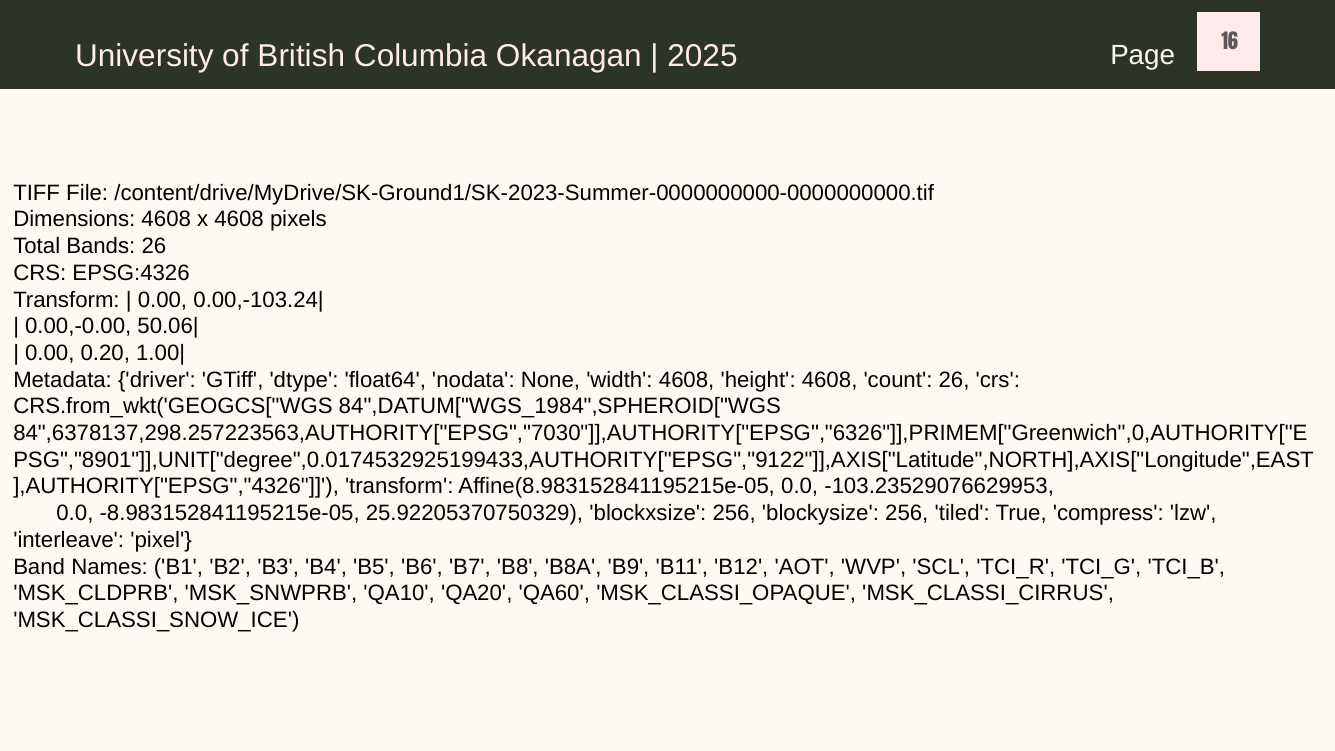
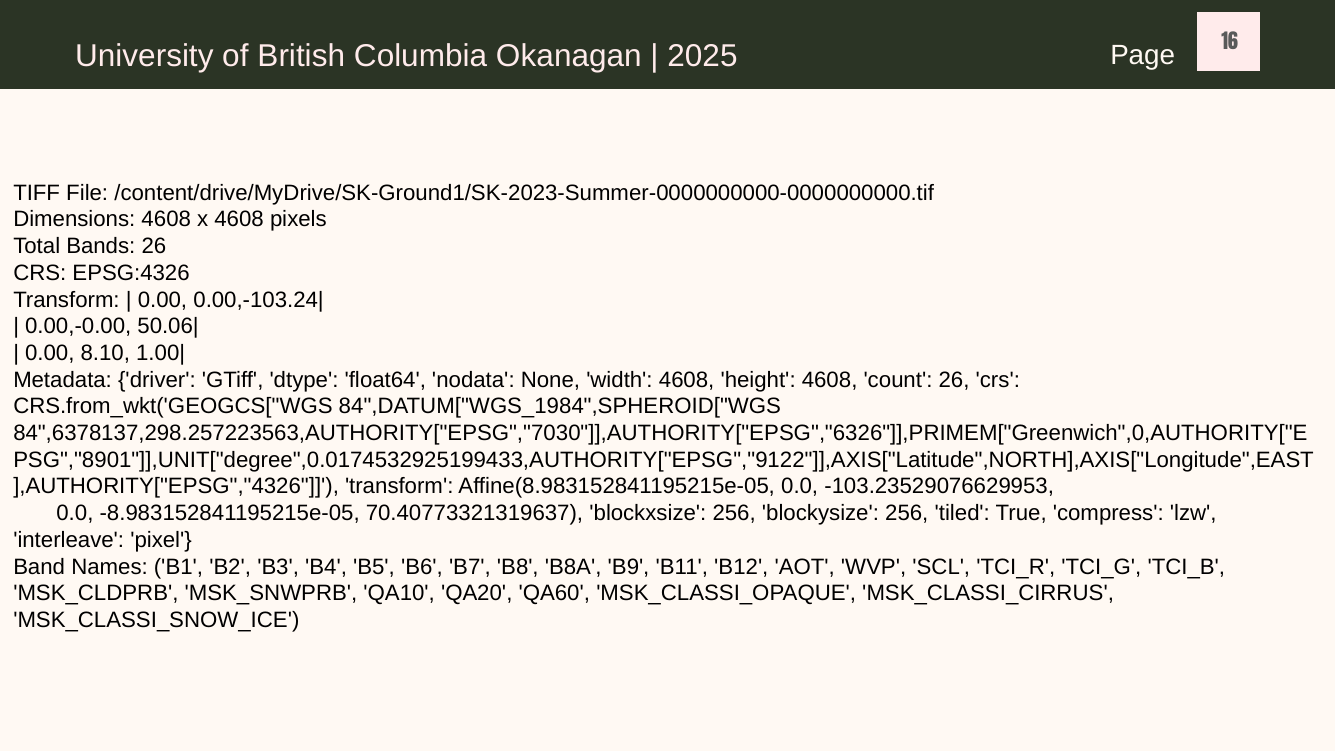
0.20: 0.20 -> 8.10
25.92205370750329: 25.92205370750329 -> 70.40773321319637
